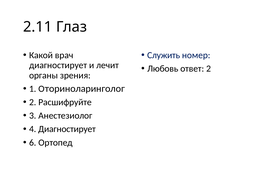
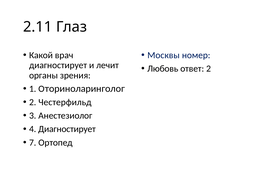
Служить: Служить -> Москвы
Расшифруйте: Расшифруйте -> Честерфильд
6: 6 -> 7
